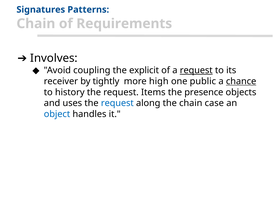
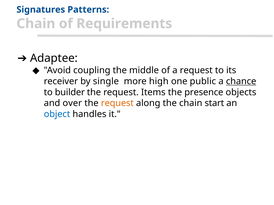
Involves: Involves -> Adaptee
explicit: explicit -> middle
request at (196, 71) underline: present -> none
tightly: tightly -> single
history: history -> builder
uses: uses -> over
request at (117, 103) colour: blue -> orange
case: case -> start
